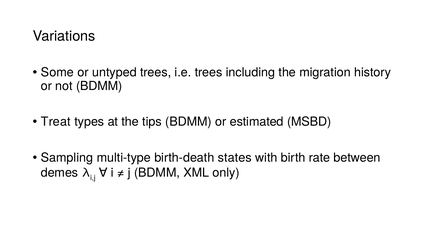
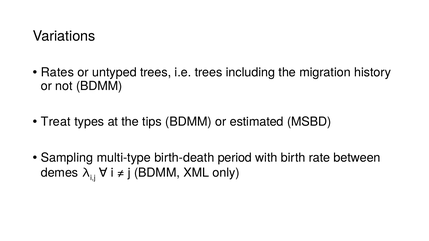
Some: Some -> Rates
states: states -> period
